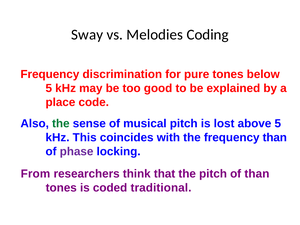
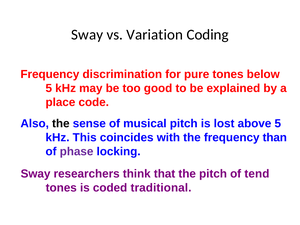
Melodies: Melodies -> Variation
the at (61, 124) colour: green -> black
From at (35, 174): From -> Sway
of than: than -> tend
